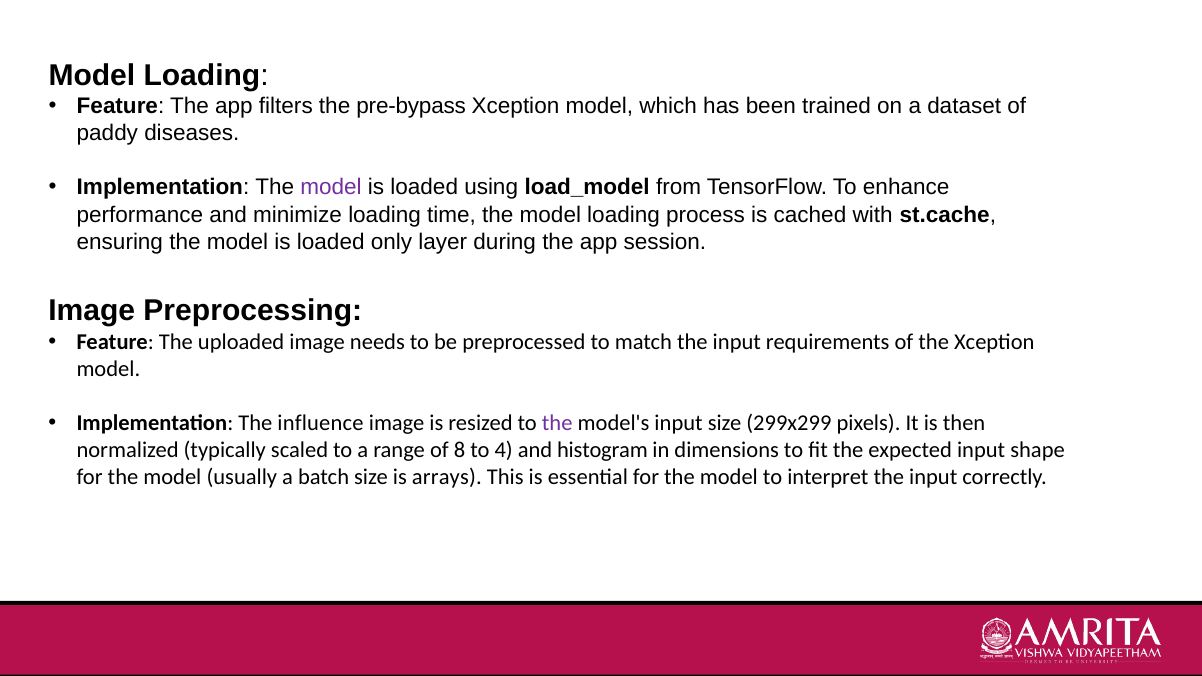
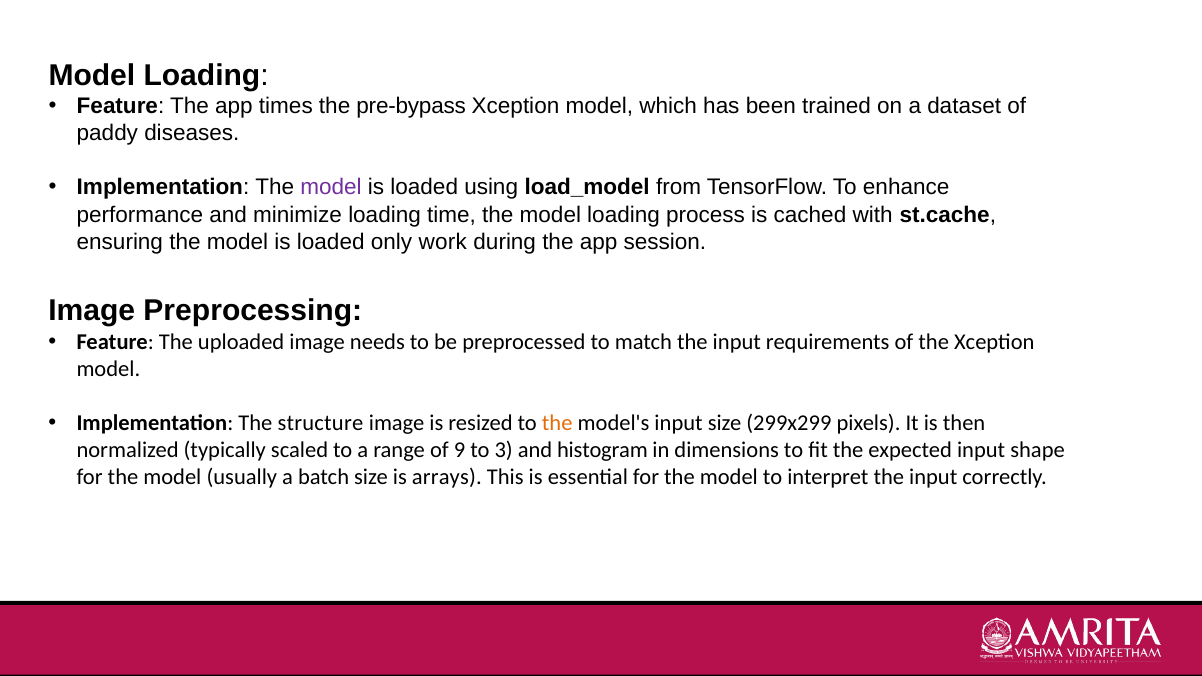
filters: filters -> times
layer: layer -> work
influence: influence -> structure
the at (557, 423) colour: purple -> orange
8: 8 -> 9
4: 4 -> 3
